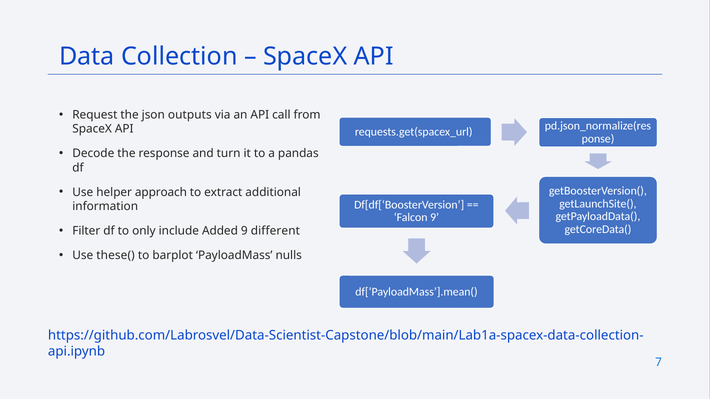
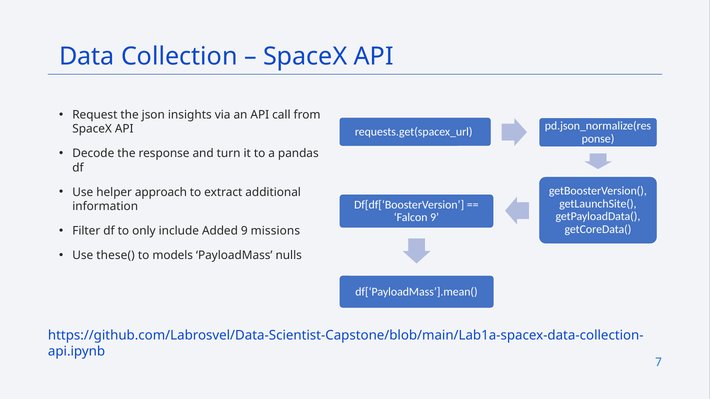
outputs: outputs -> insights
different: different -> missions
barplot: barplot -> models
